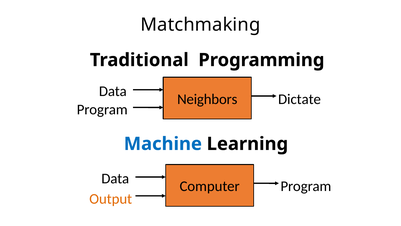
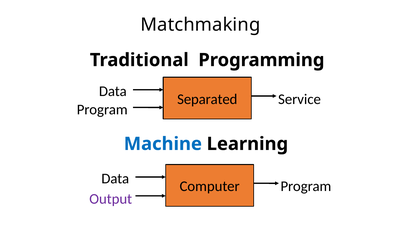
Neighbors: Neighbors -> Separated
Dictate: Dictate -> Service
Output colour: orange -> purple
